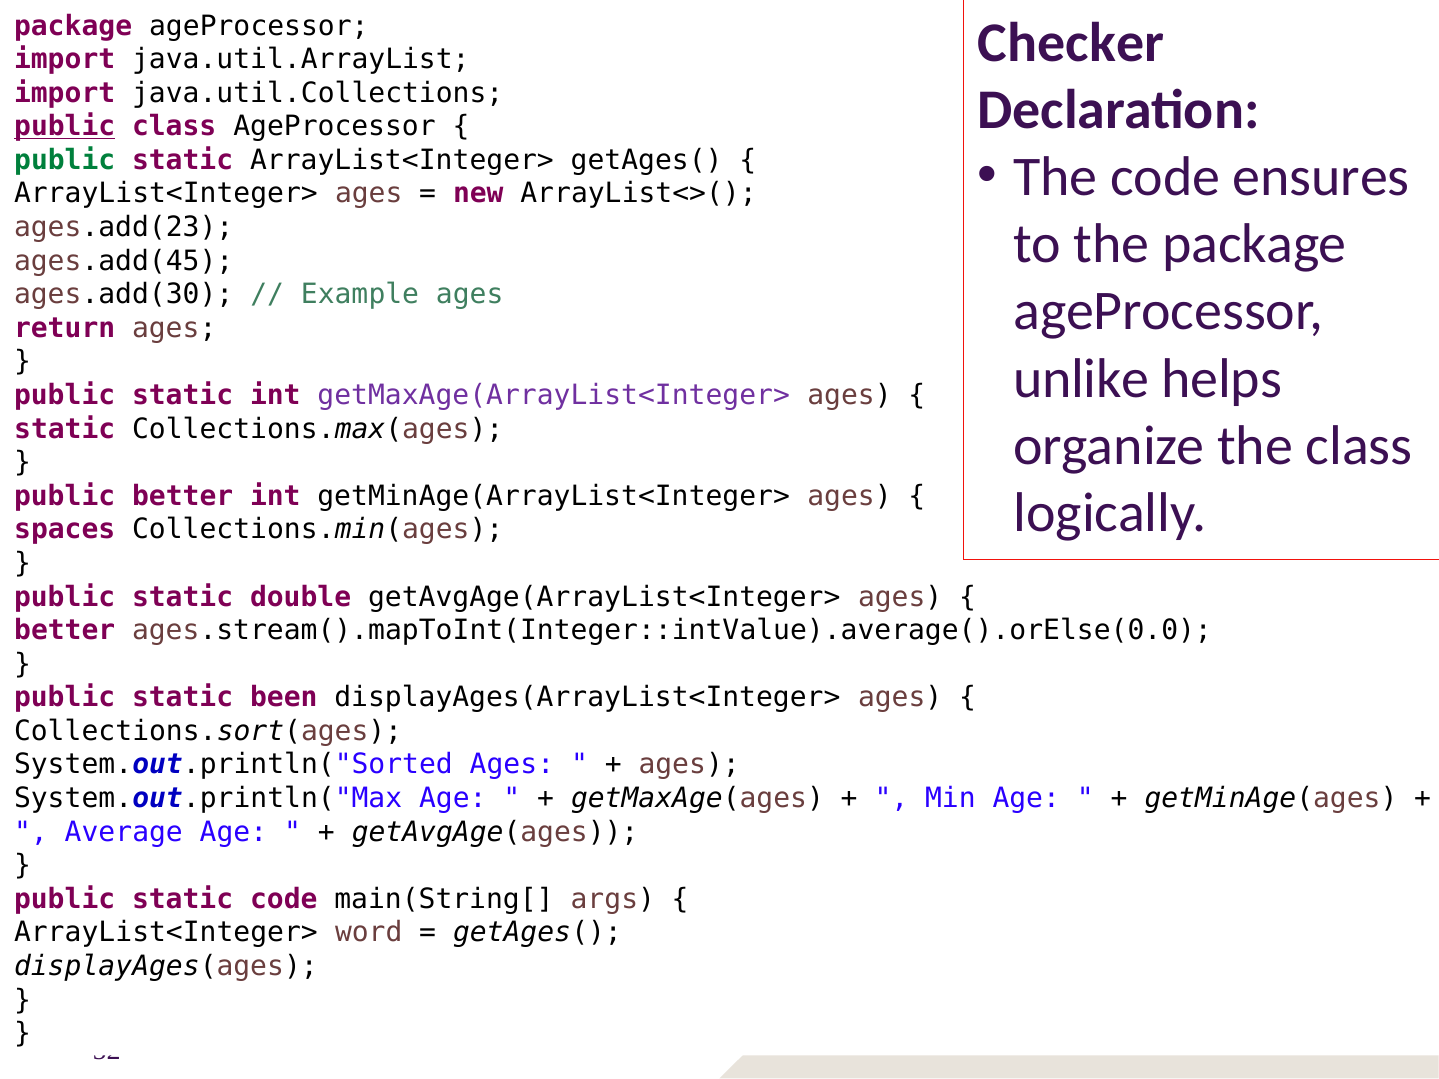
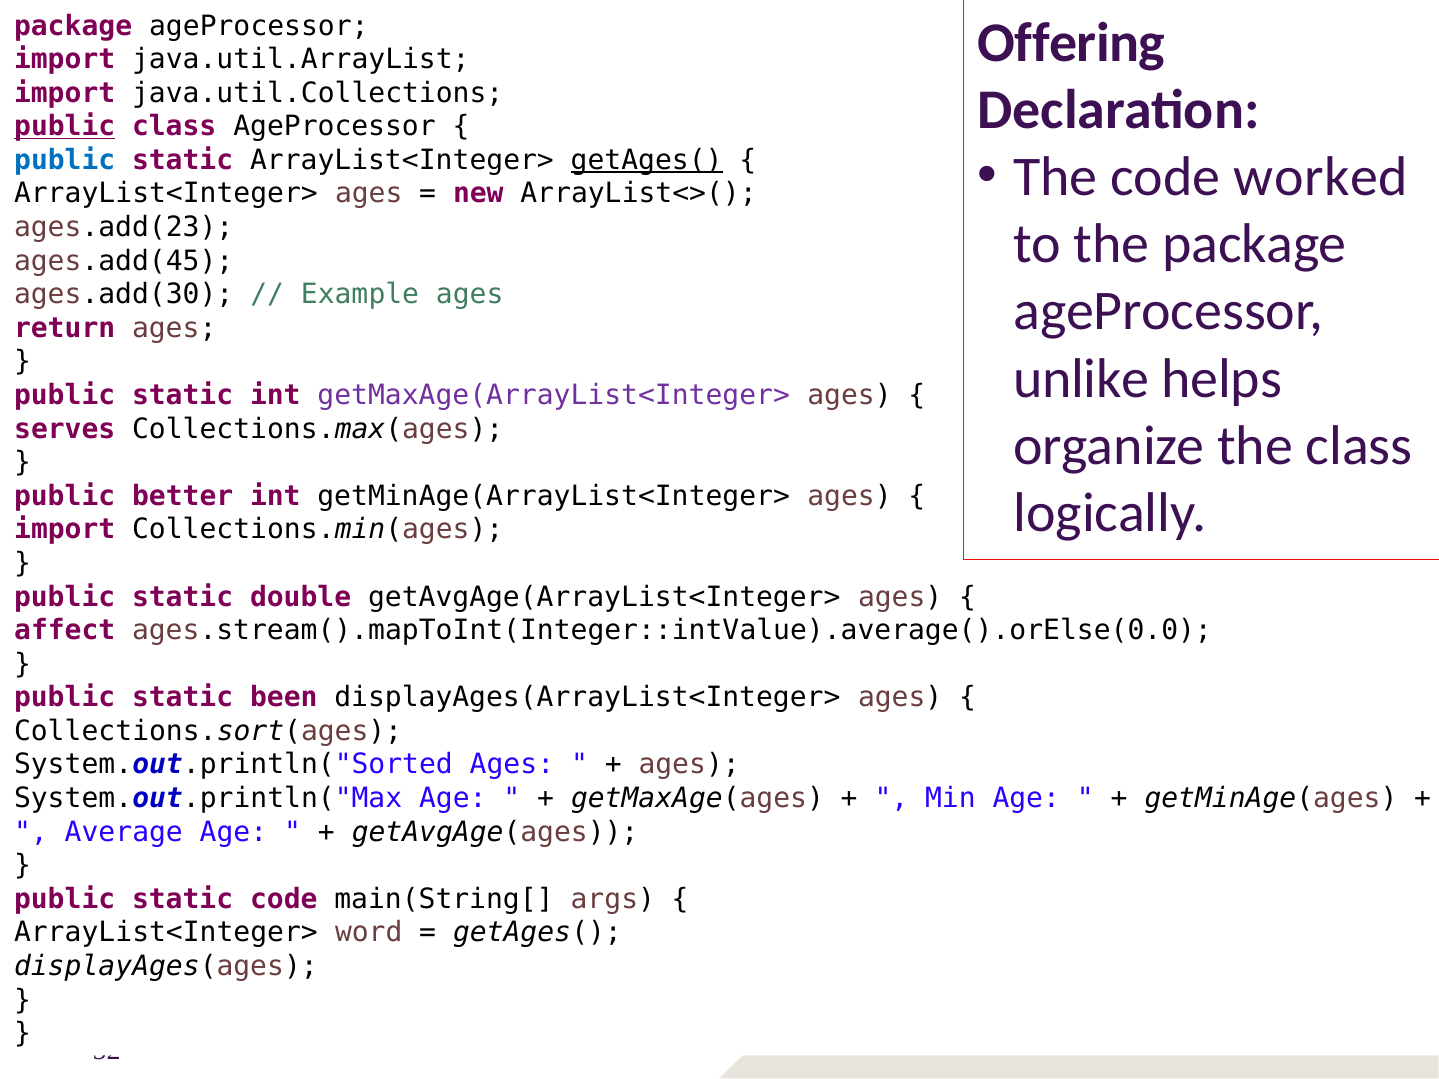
Checker: Checker -> Offering
public at (65, 160) colour: green -> blue
getAges( at (647, 160) underline: none -> present
ensures: ensures -> worked
static at (65, 429): static -> serves
spaces at (65, 530): spaces -> import
better at (65, 631): better -> affect
